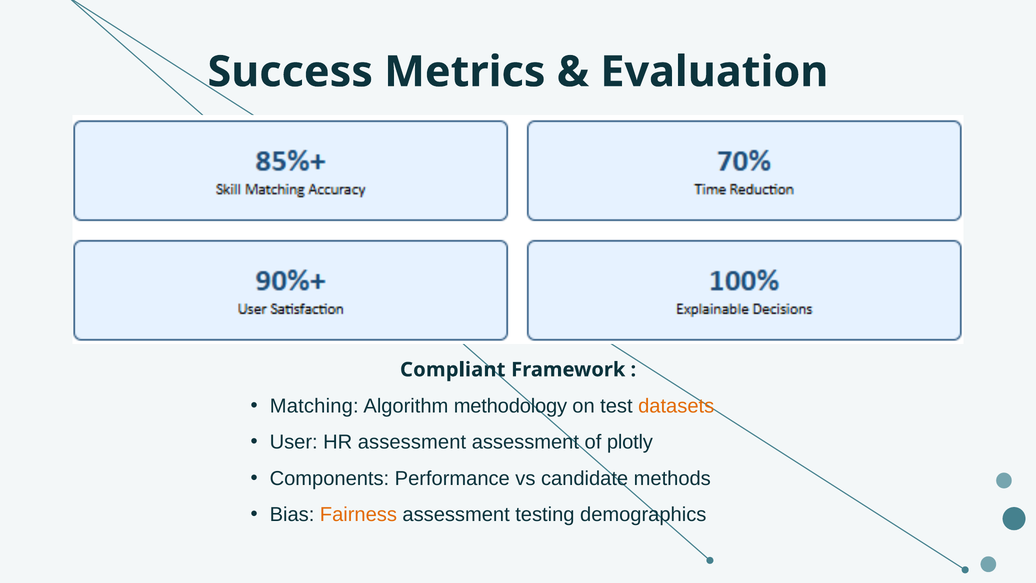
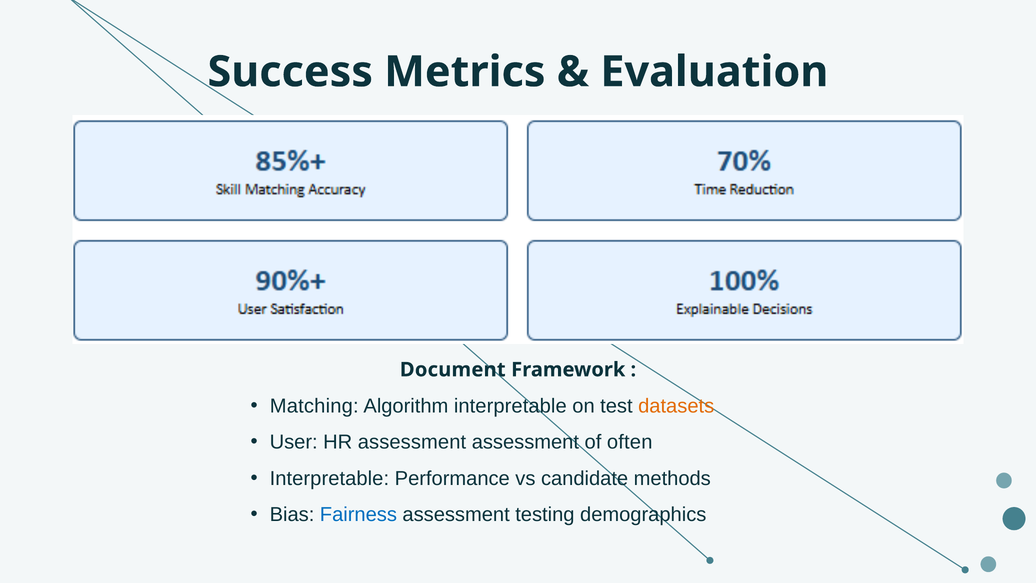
Compliant: Compliant -> Document
Algorithm methodology: methodology -> interpretable
plotly: plotly -> often
Components at (329, 478): Components -> Interpretable
Fairness colour: orange -> blue
